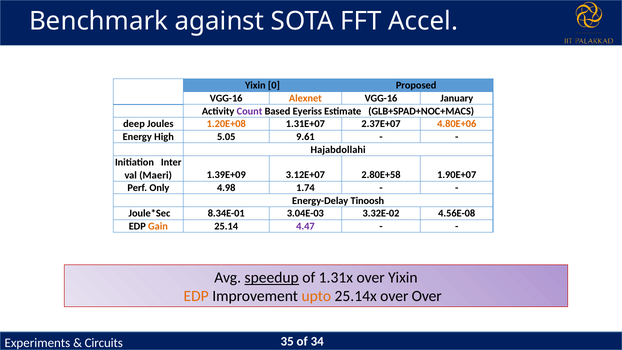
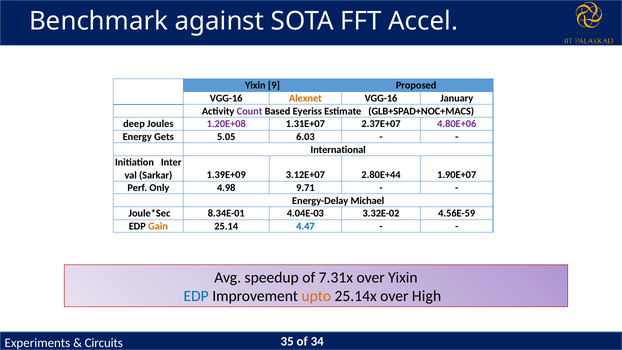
0: 0 -> 9
1.20E+08 colour: orange -> purple
4.80E+06 colour: orange -> purple
High: High -> Gets
9.61: 9.61 -> 6.03
Hajabdollahi: Hajabdollahi -> International
Maeri: Maeri -> Sarkar
2.80E+58: 2.80E+58 -> 2.80E+44
1.74: 1.74 -> 9.71
Tinoosh: Tinoosh -> Michael
3.04E-03: 3.04E-03 -> 4.04E-03
4.56E-08: 4.56E-08 -> 4.56E-59
4.47 colour: purple -> blue
speedup underline: present -> none
1.31x: 1.31x -> 7.31x
EDP at (196, 296) colour: orange -> blue
over Over: Over -> High
